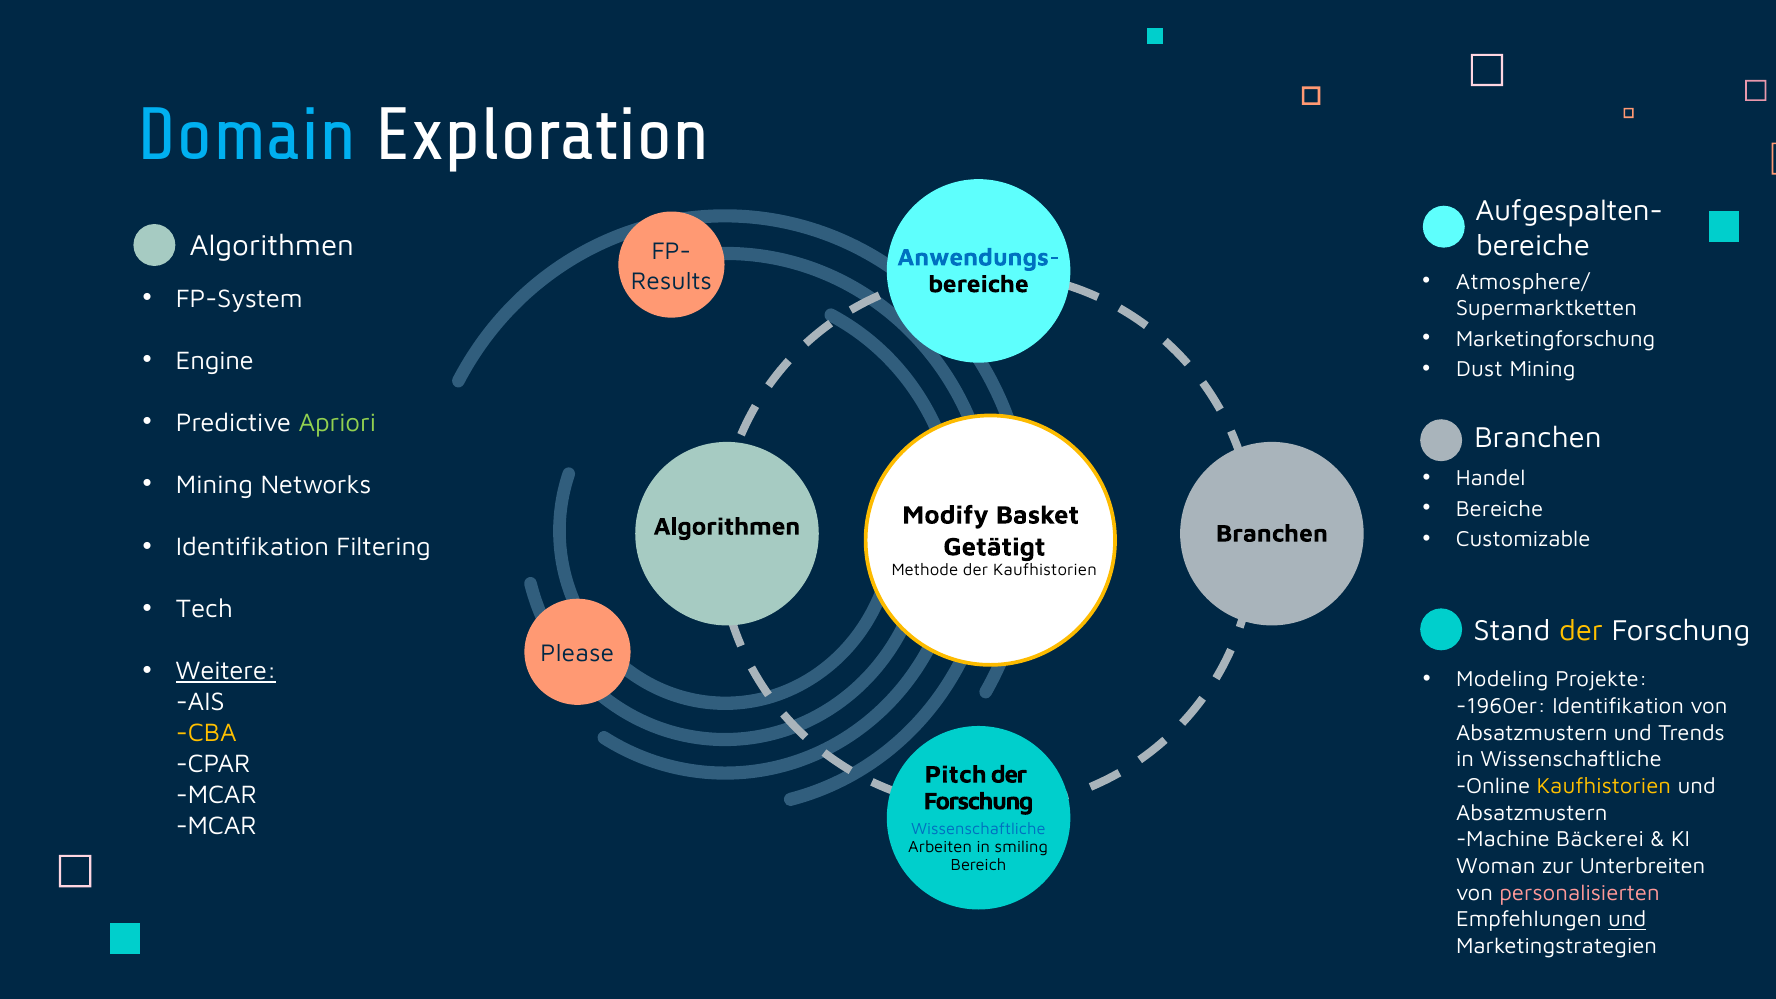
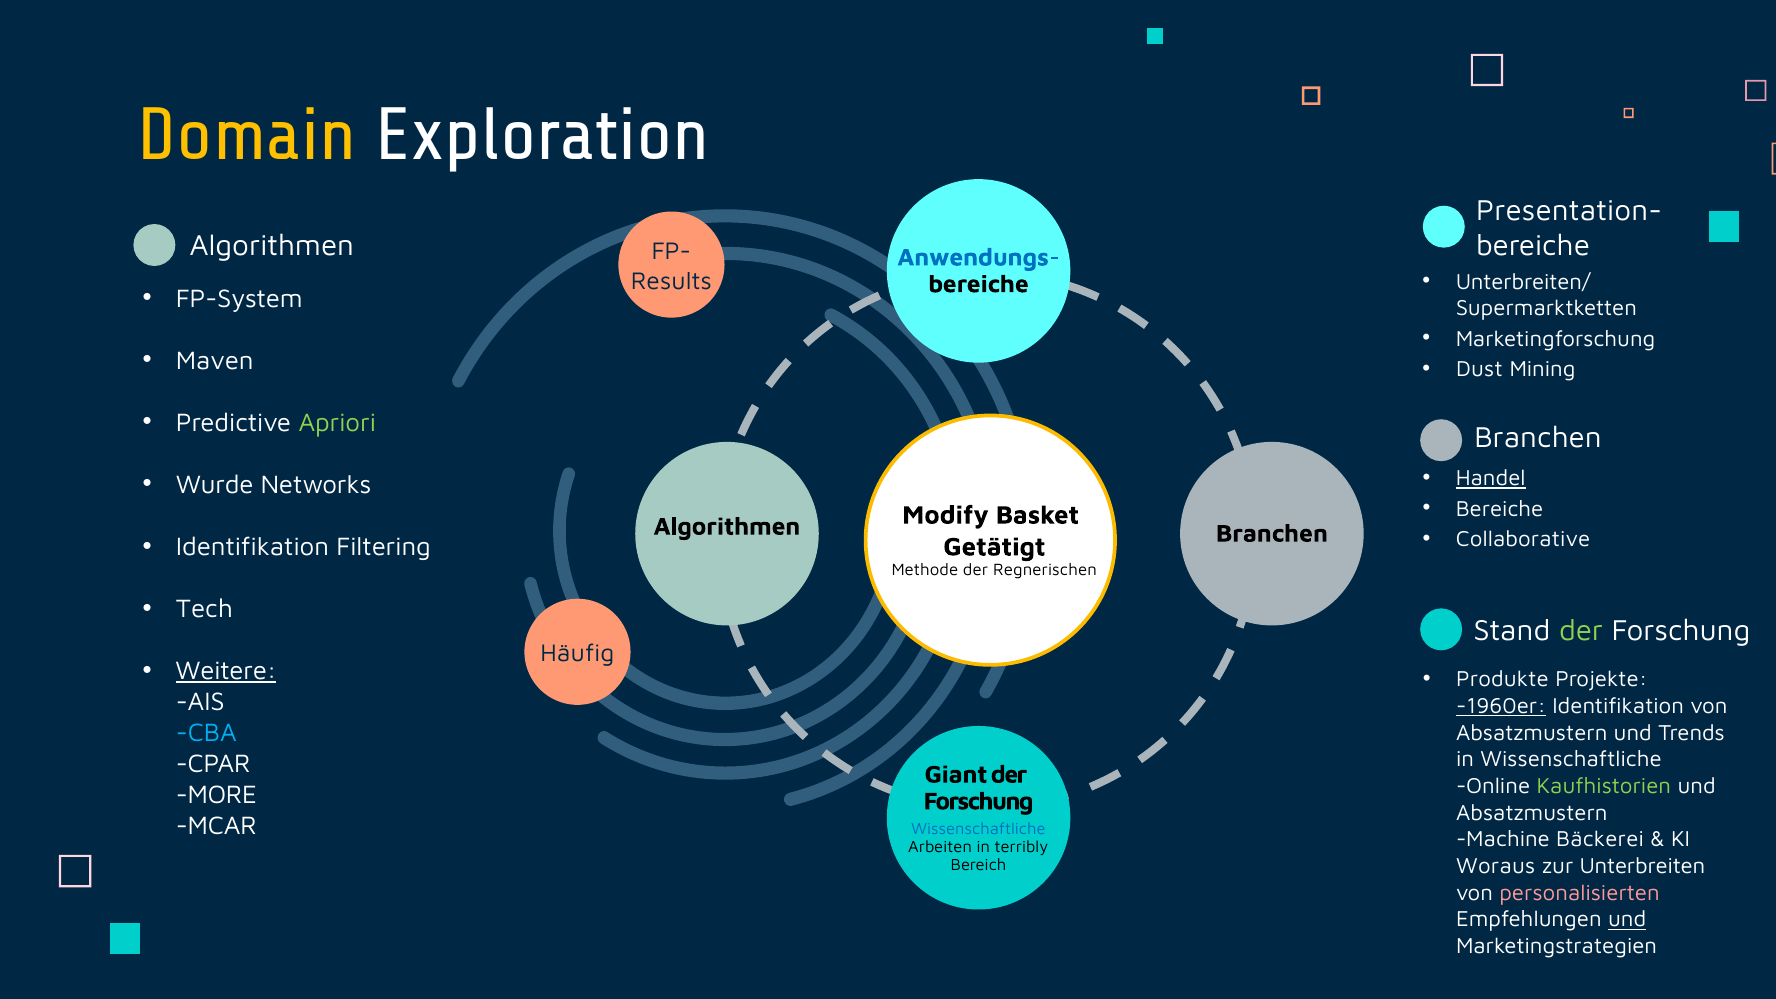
Domain colour: light blue -> yellow
Aufgespalten-: Aufgespalten- -> Presentation-
Atmosphere/: Atmosphere/ -> Unterbreiten/
Engine: Engine -> Maven
Handel underline: none -> present
Mining at (214, 485): Mining -> Wurde
Customizable: Customizable -> Collaborative
der Kaufhistorien: Kaufhistorien -> Regnerischen
der at (1581, 630) colour: yellow -> light green
Please: Please -> Häufig
Modeling: Modeling -> Produkte
-1960er underline: none -> present
CBA colour: yellow -> light blue
Pitch: Pitch -> Giant
Kaufhistorien at (1604, 786) colour: yellow -> light green
MCAR at (216, 795): MCAR -> MORE
smiling: smiling -> terribly
Woman: Woman -> Woraus
